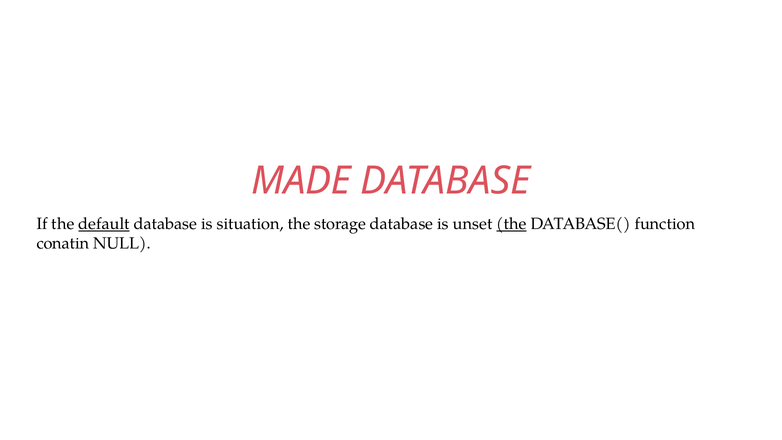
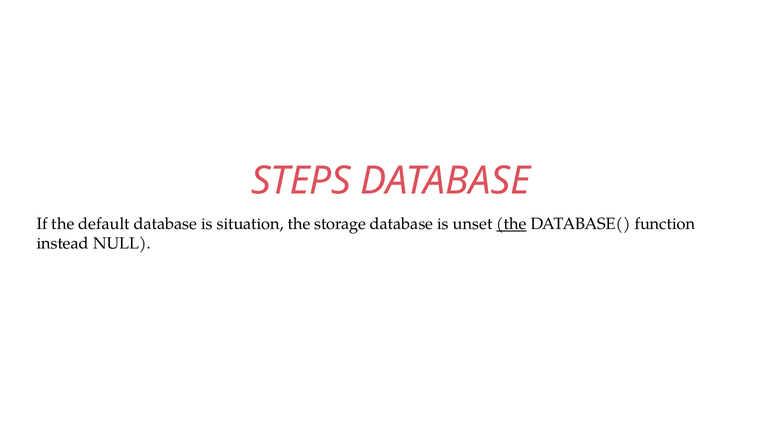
MADE: MADE -> STEPS
default underline: present -> none
conatin: conatin -> instead
